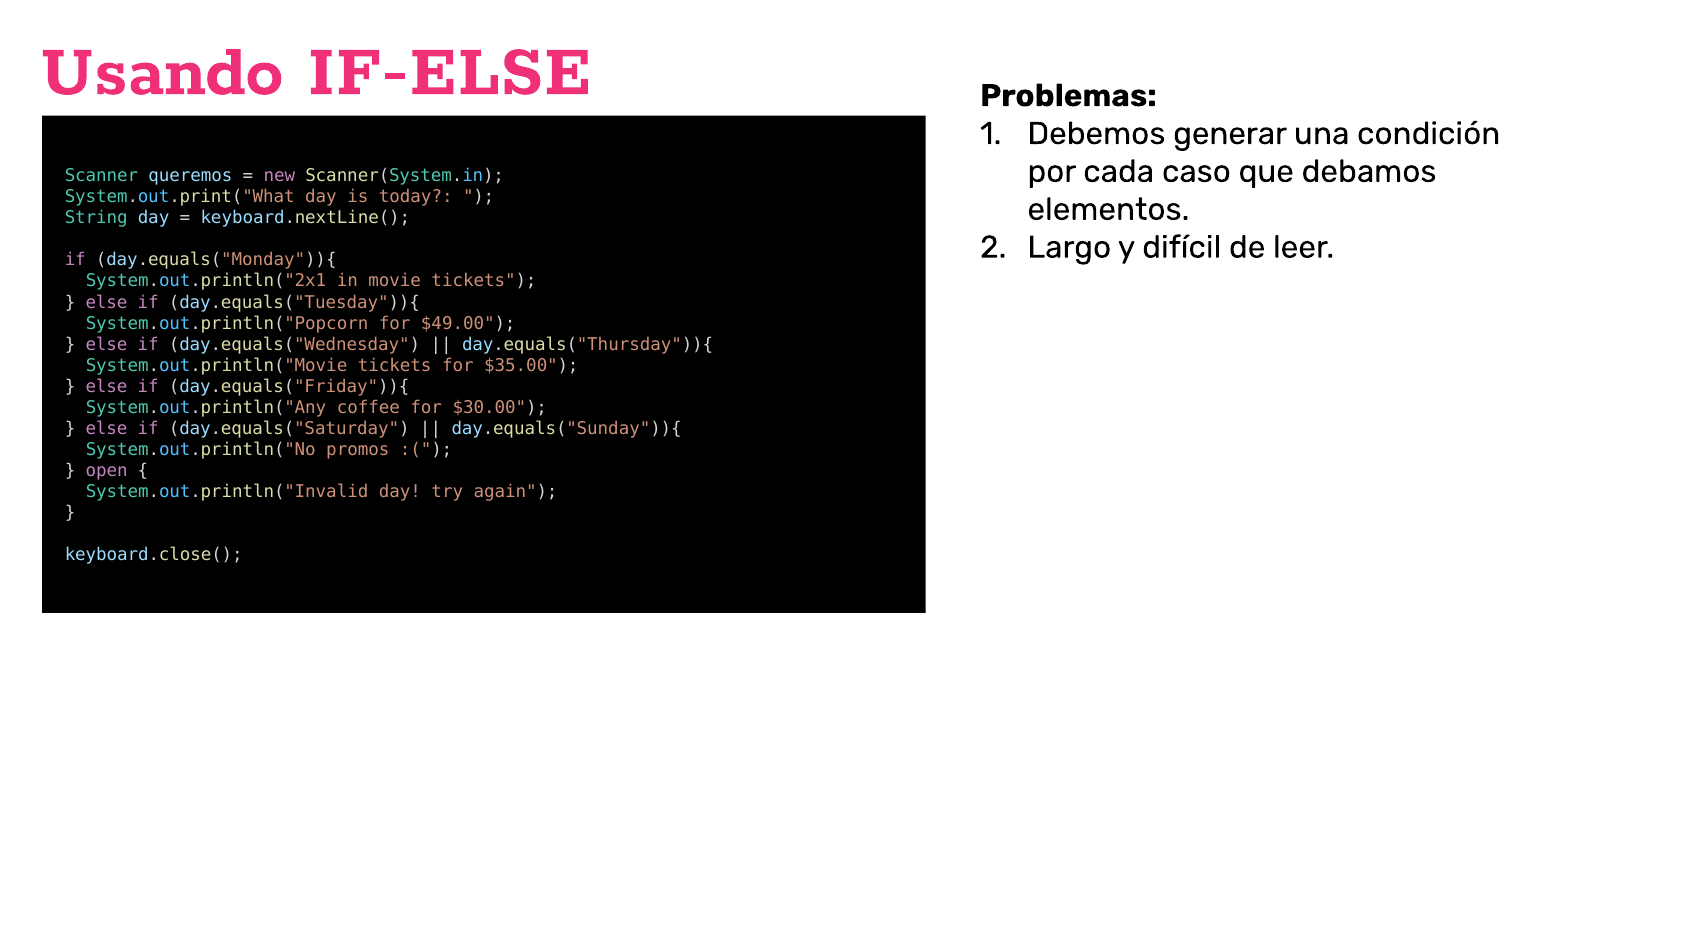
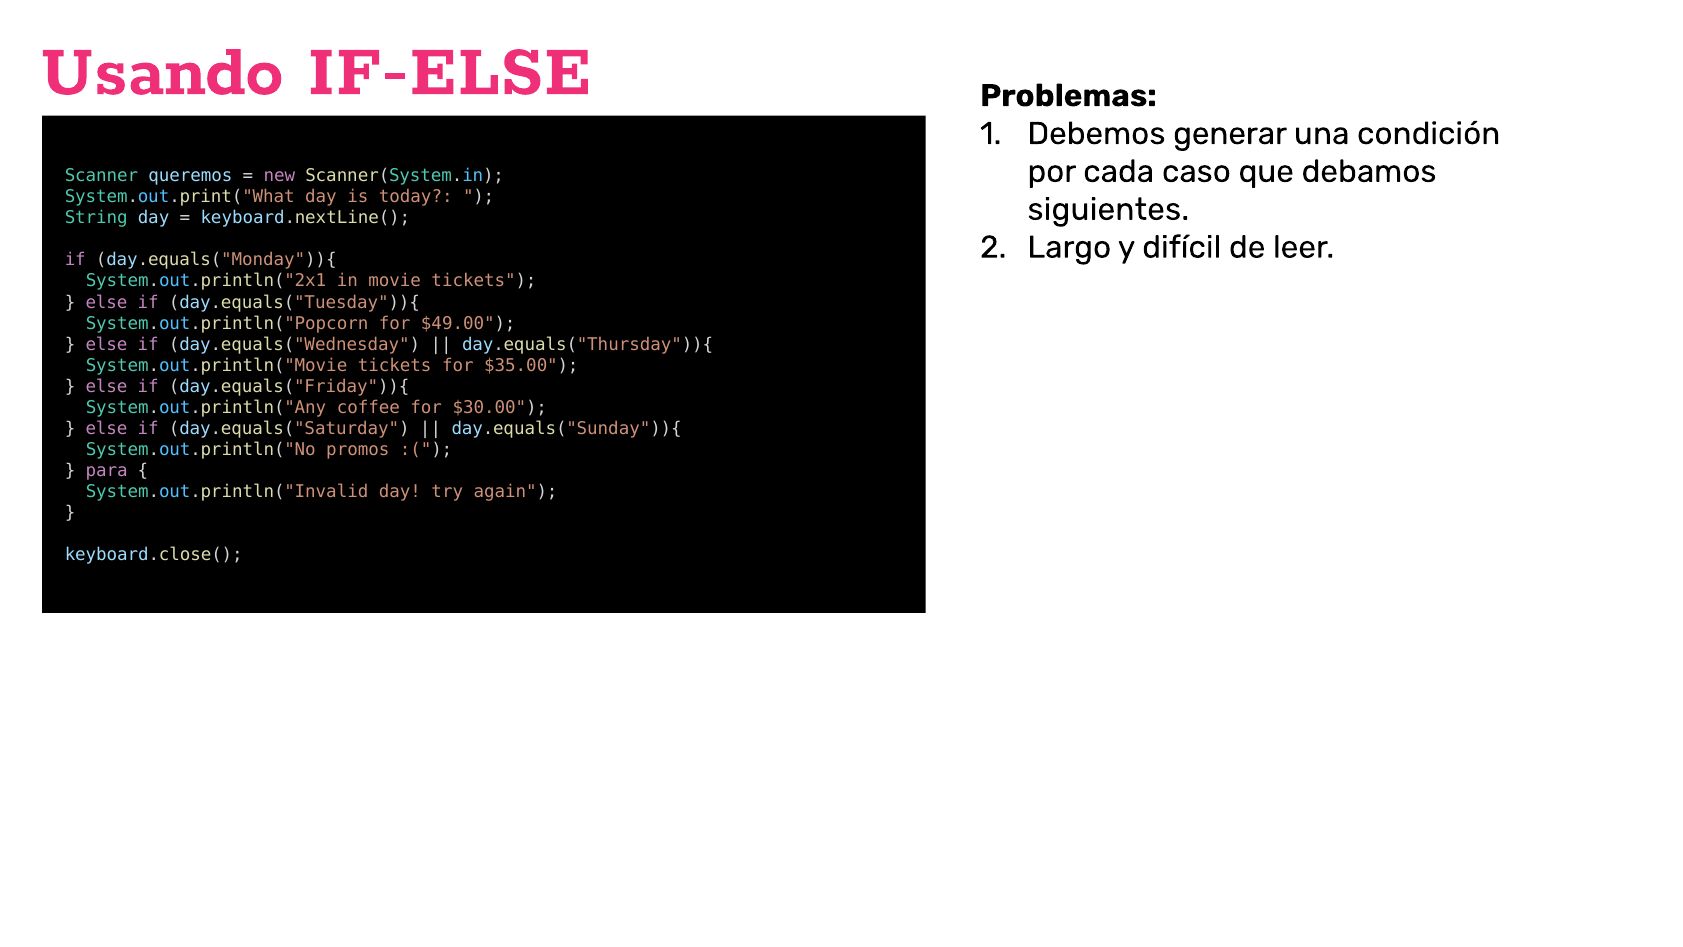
elementos: elementos -> siguientes
open: open -> para
